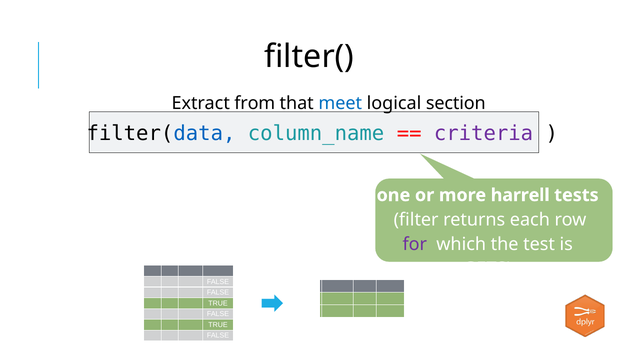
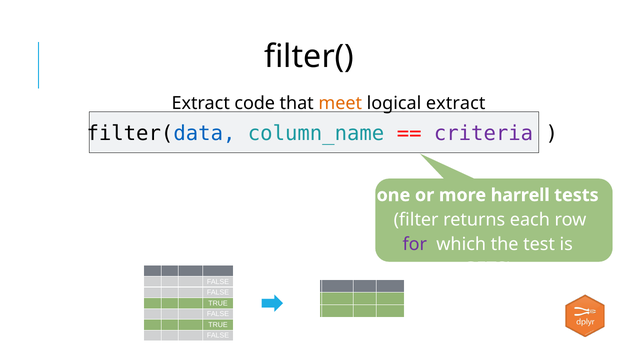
from: from -> code
meet colour: blue -> orange
logical section: section -> extract
